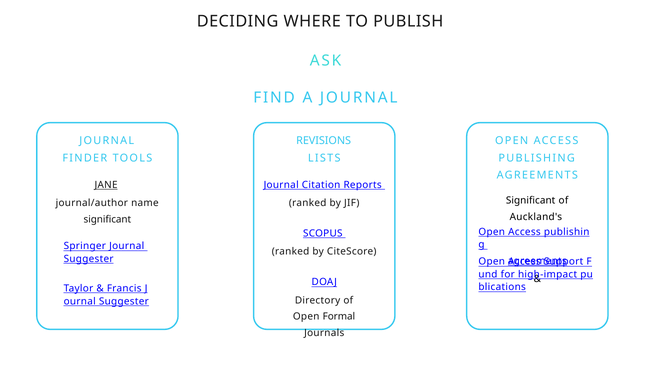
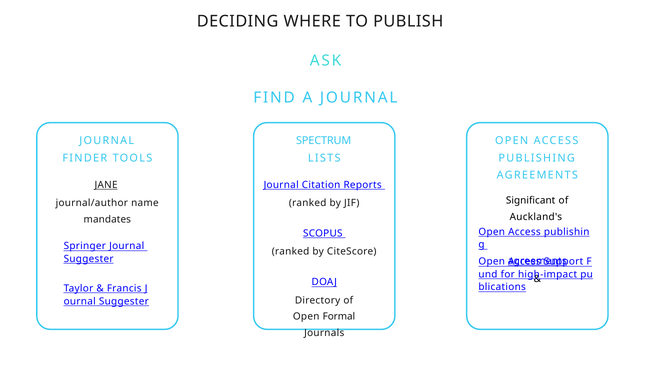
REVISIONS: REVISIONS -> SPECTRUM
significant at (107, 219): significant -> mandates
